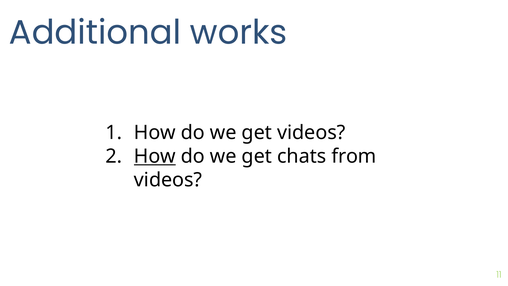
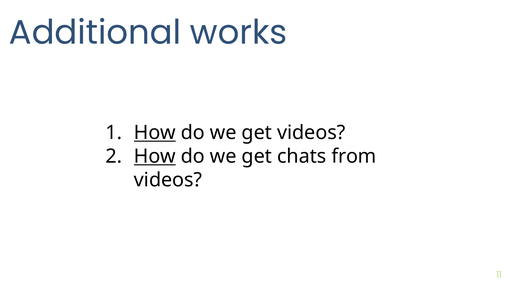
How at (155, 132) underline: none -> present
